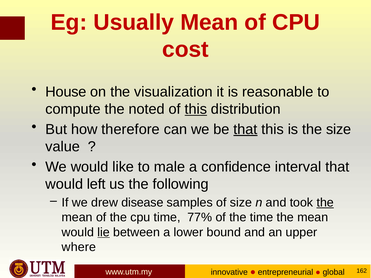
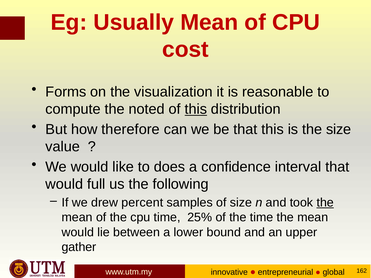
House: House -> Forms
that at (245, 129) underline: present -> none
male: male -> does
left: left -> full
disease: disease -> percent
77%: 77% -> 25%
lie underline: present -> none
where: where -> gather
